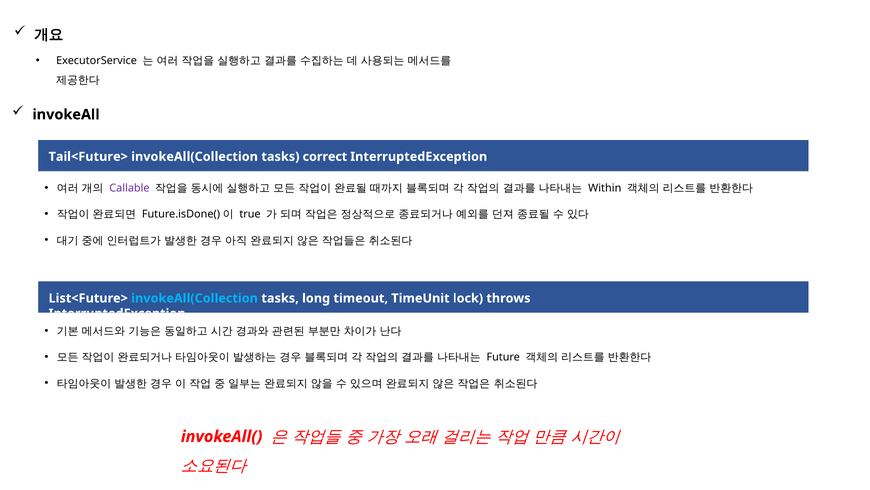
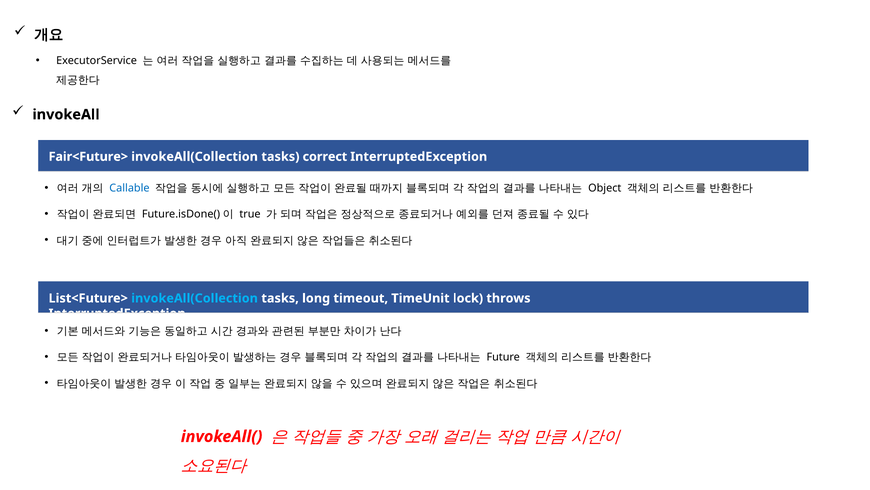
Tail<Future>: Tail<Future> -> Fair<Future>
Callable colour: purple -> blue
Within: Within -> Object
